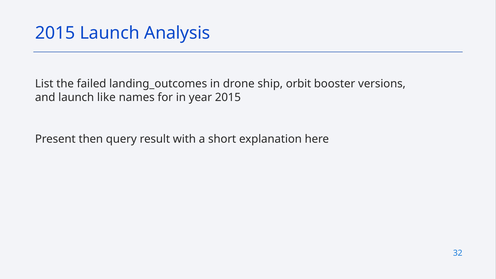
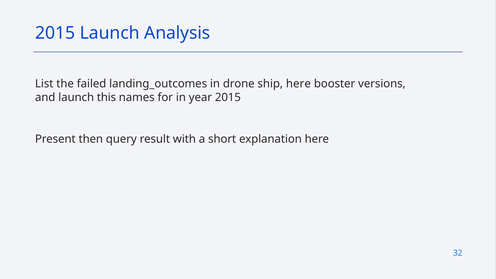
ship orbit: orbit -> here
like: like -> this
